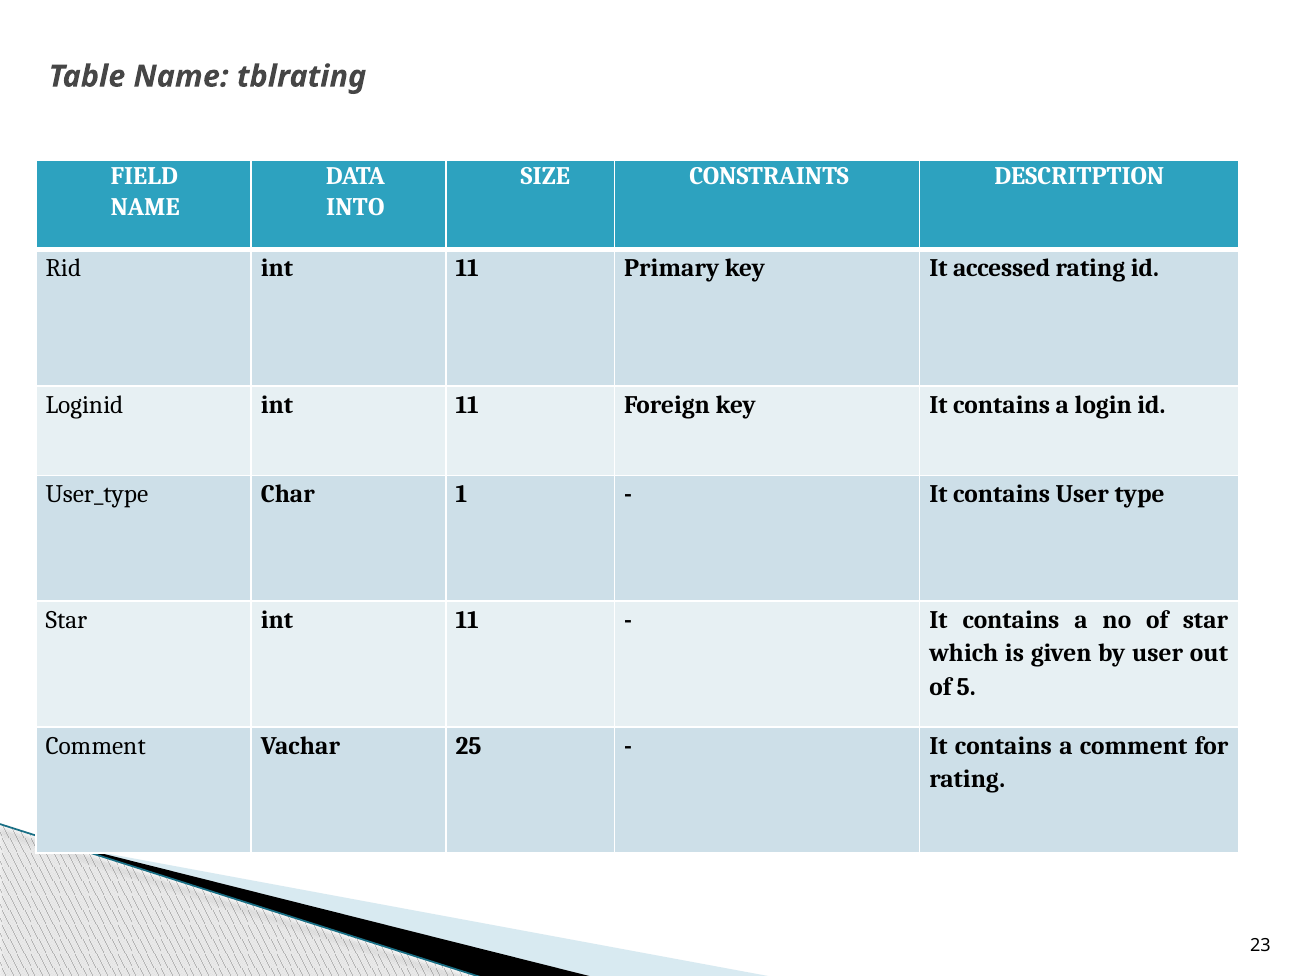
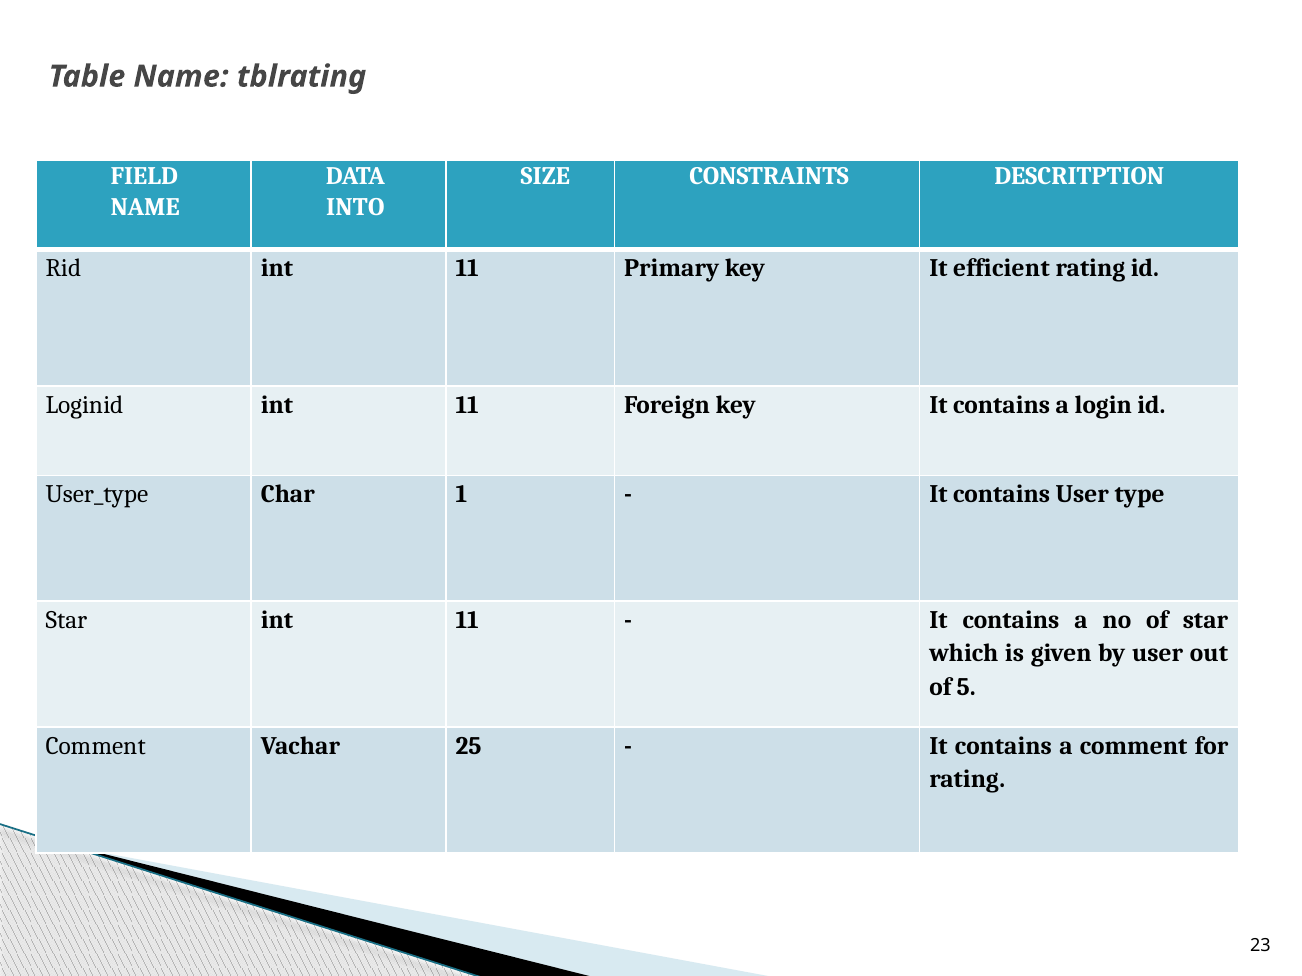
accessed: accessed -> efficient
